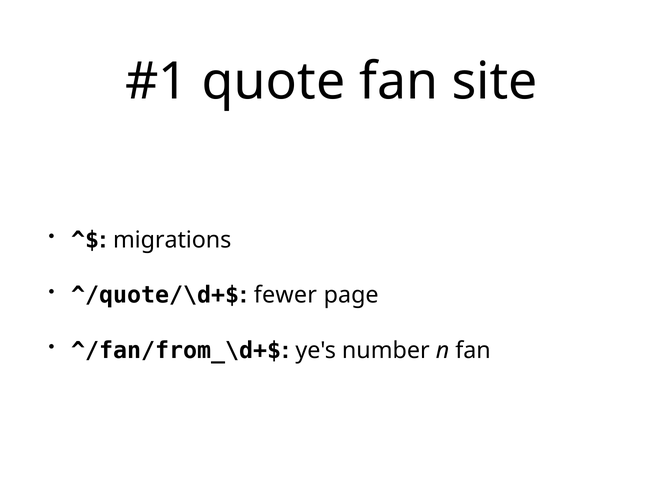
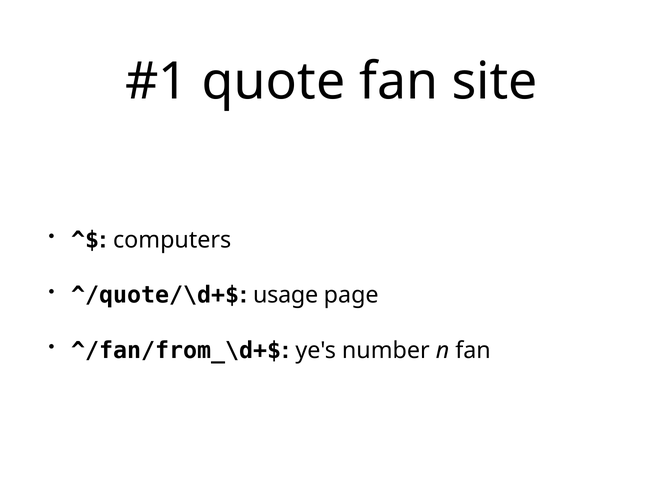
migrations: migrations -> computers
fewer: fewer -> usage
